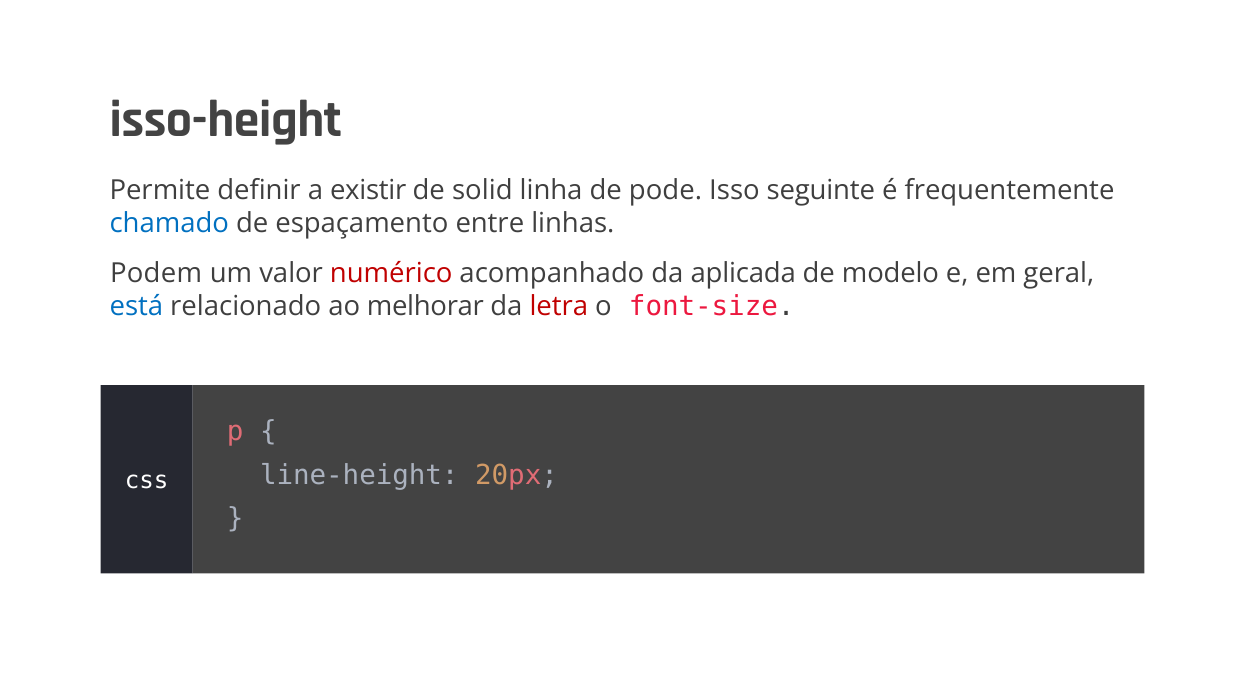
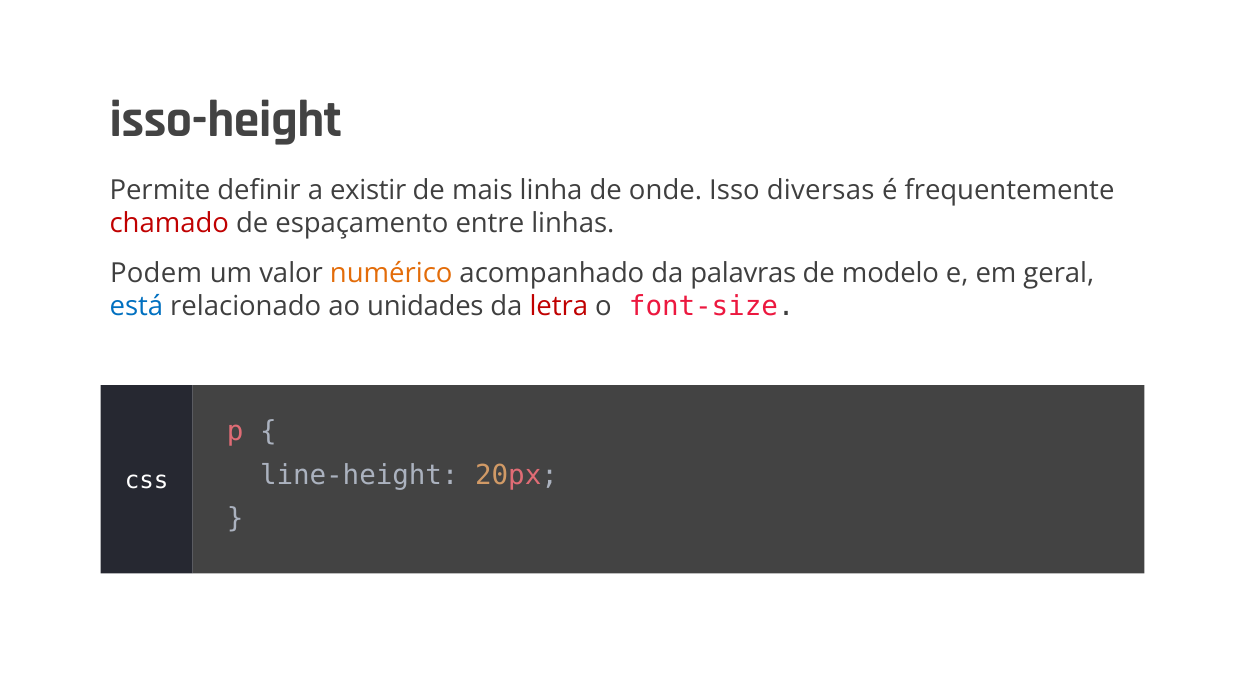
solid: solid -> mais
pode: pode -> onde
seguinte: seguinte -> diversas
chamado colour: blue -> red
numérico colour: red -> orange
aplicada: aplicada -> palavras
melhorar: melhorar -> unidades
